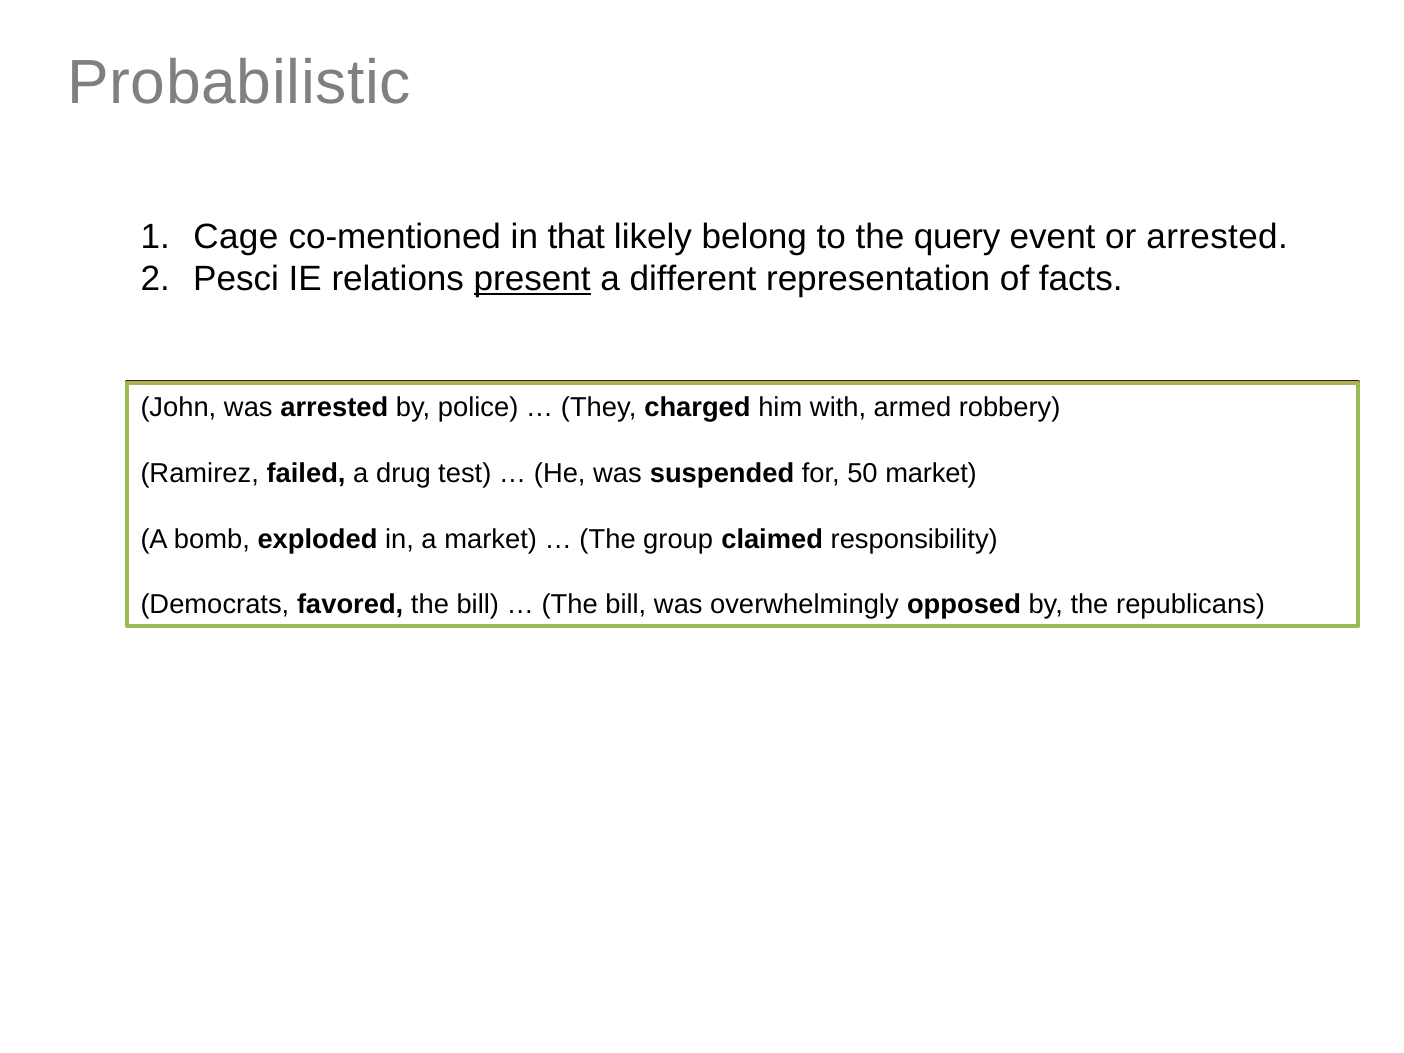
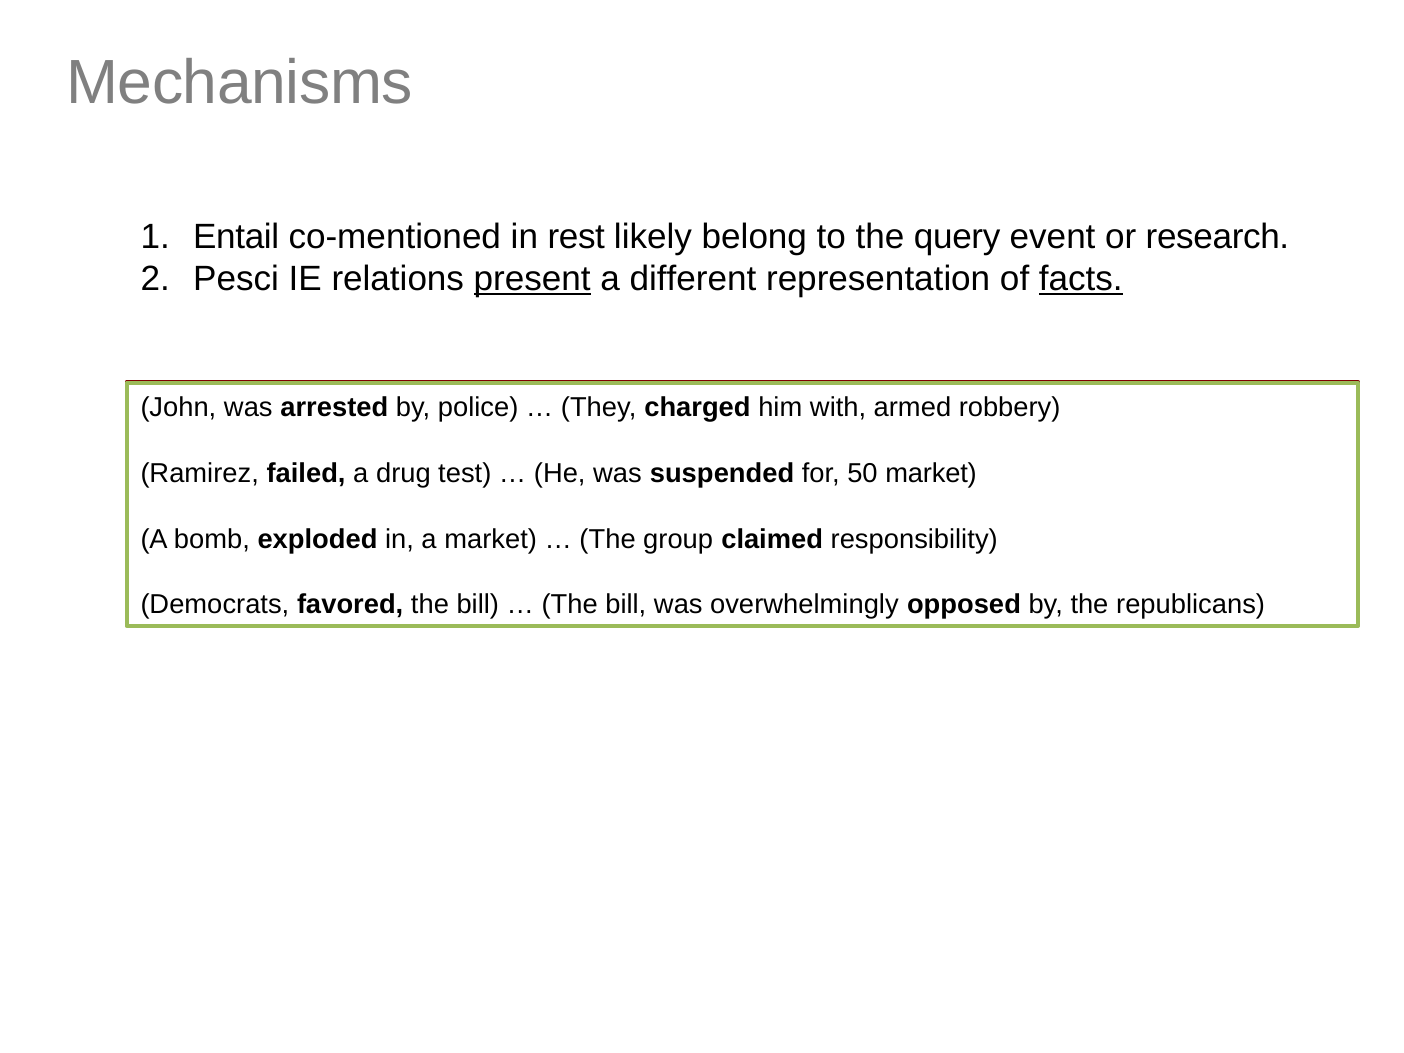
Probabilistic: Probabilistic -> Mechanisms
Cage: Cage -> Entail
that: that -> rest
or arrested: arrested -> research
facts underline: none -> present
